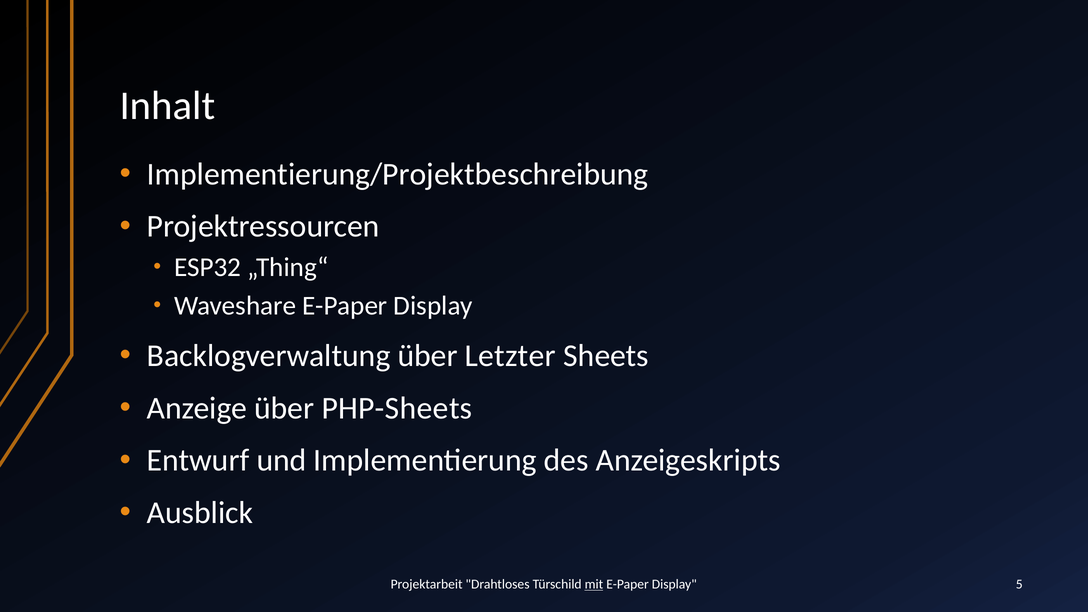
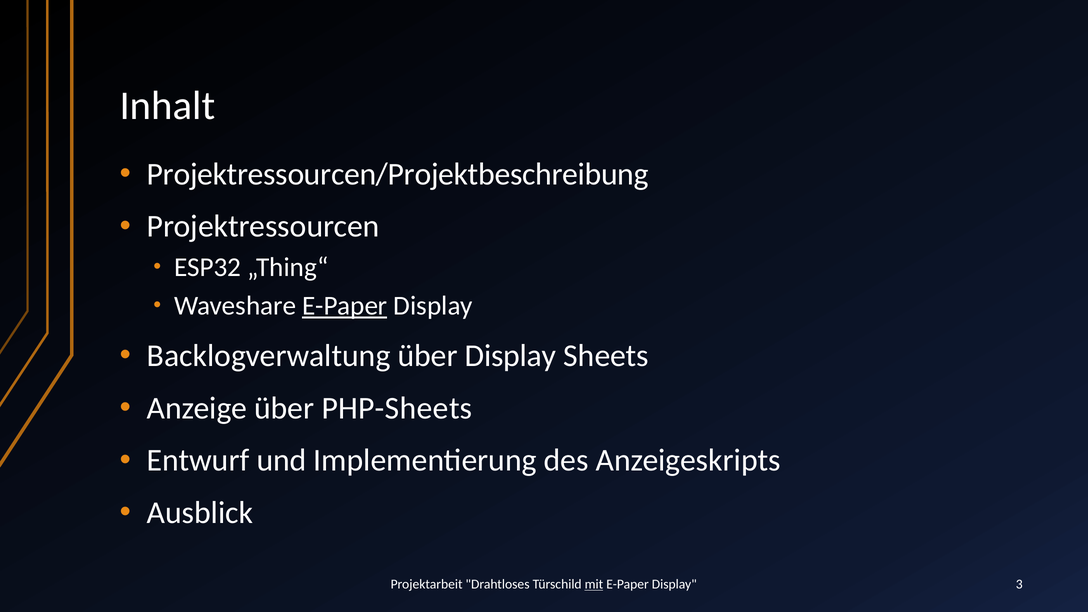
Implementierung/Projektbeschreibung: Implementierung/Projektbeschreibung -> Projektressourcen/Projektbeschreibung
E-Paper at (345, 306) underline: none -> present
über Letzter: Letzter -> Display
5: 5 -> 3
